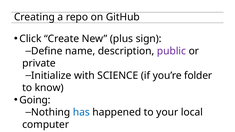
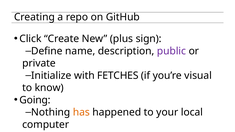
SCIENCE: SCIENCE -> FETCHES
folder: folder -> visual
has colour: blue -> orange
